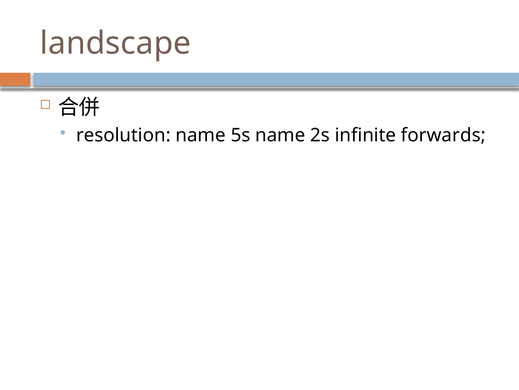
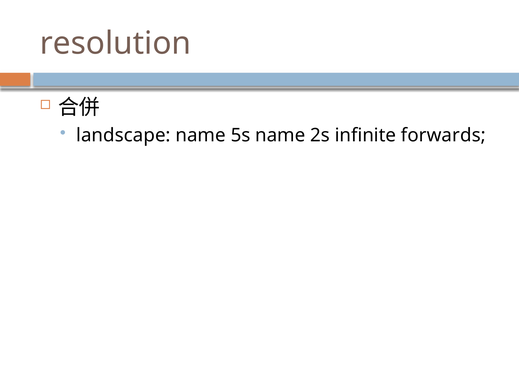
landscape: landscape -> resolution
resolution: resolution -> landscape
